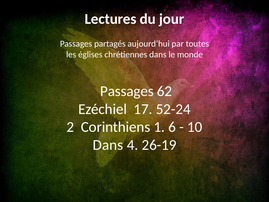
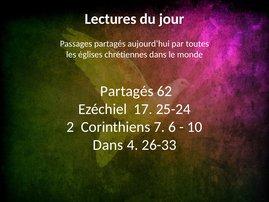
Passages at (127, 91): Passages -> Partagés
52-24: 52-24 -> 25-24
1: 1 -> 7
26-19: 26-19 -> 26-33
